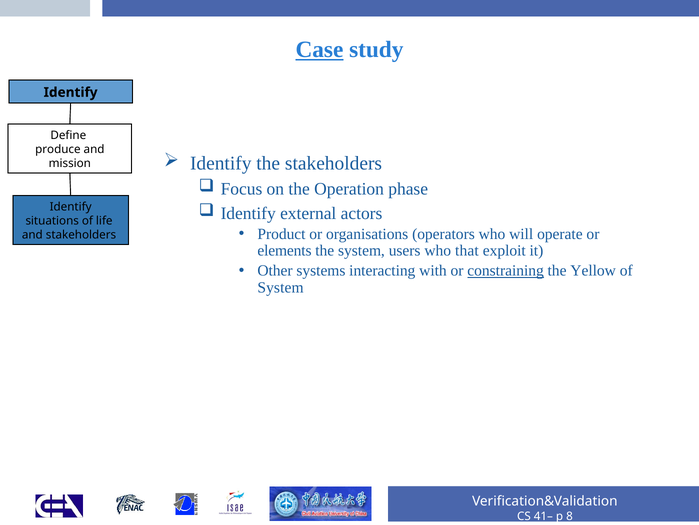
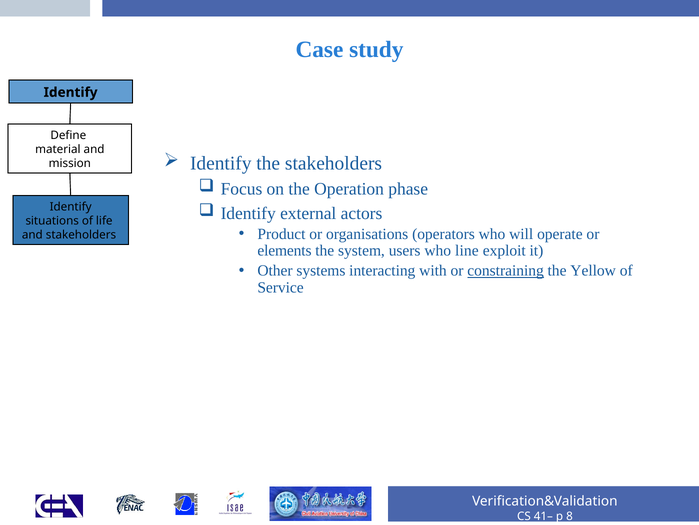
Case underline: present -> none
produce: produce -> material
that: that -> line
System at (280, 287): System -> Service
